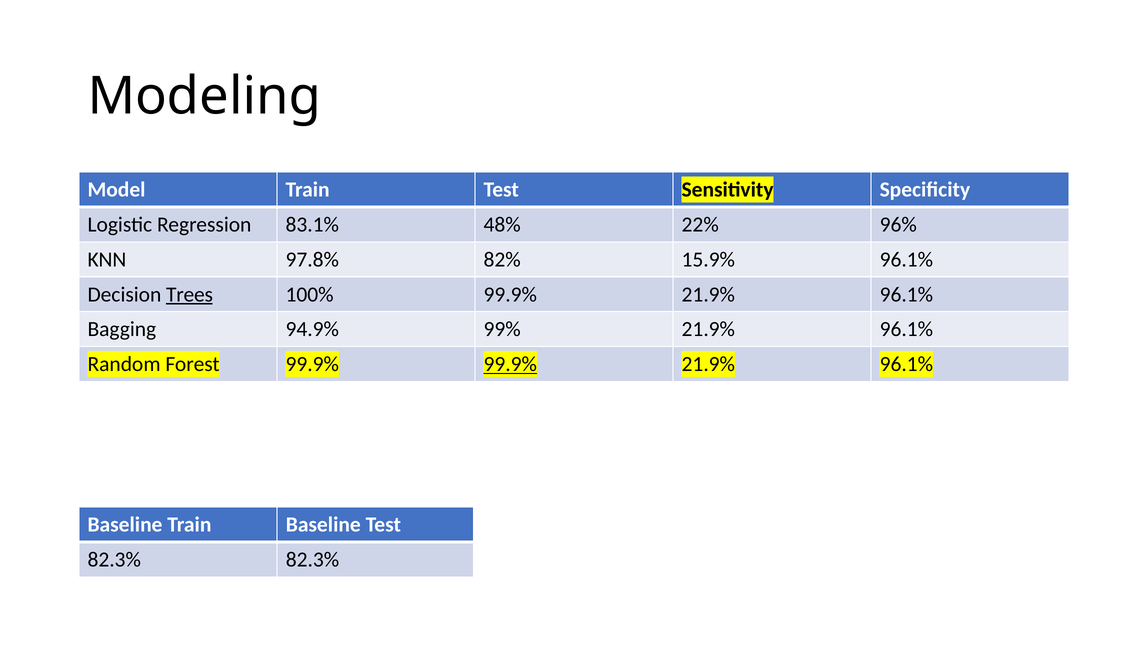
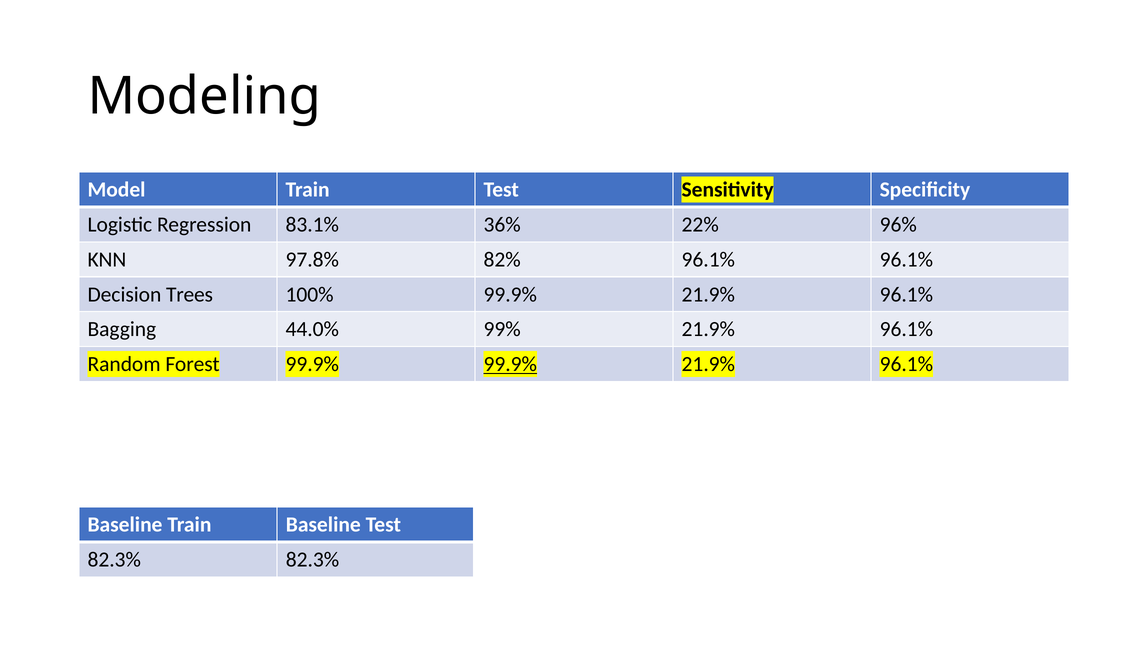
48%: 48% -> 36%
82% 15.9%: 15.9% -> 96.1%
Trees underline: present -> none
94.9%: 94.9% -> 44.0%
